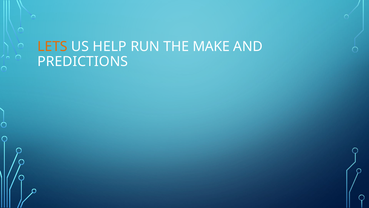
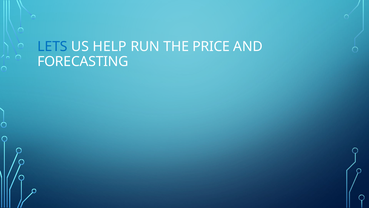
LETS colour: orange -> blue
MAKE: MAKE -> PRICE
PREDICTIONS: PREDICTIONS -> FORECASTING
